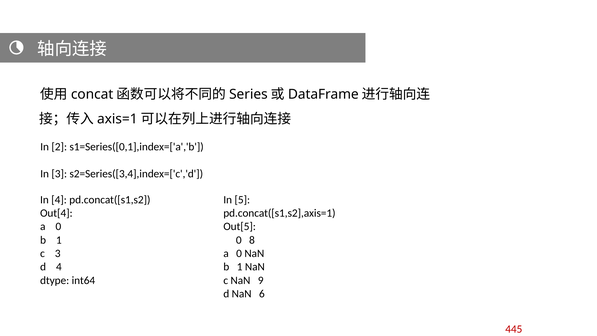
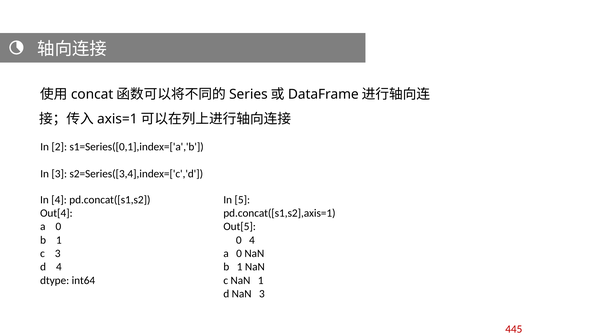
0 8: 8 -> 4
NaN 9: 9 -> 1
NaN 6: 6 -> 3
